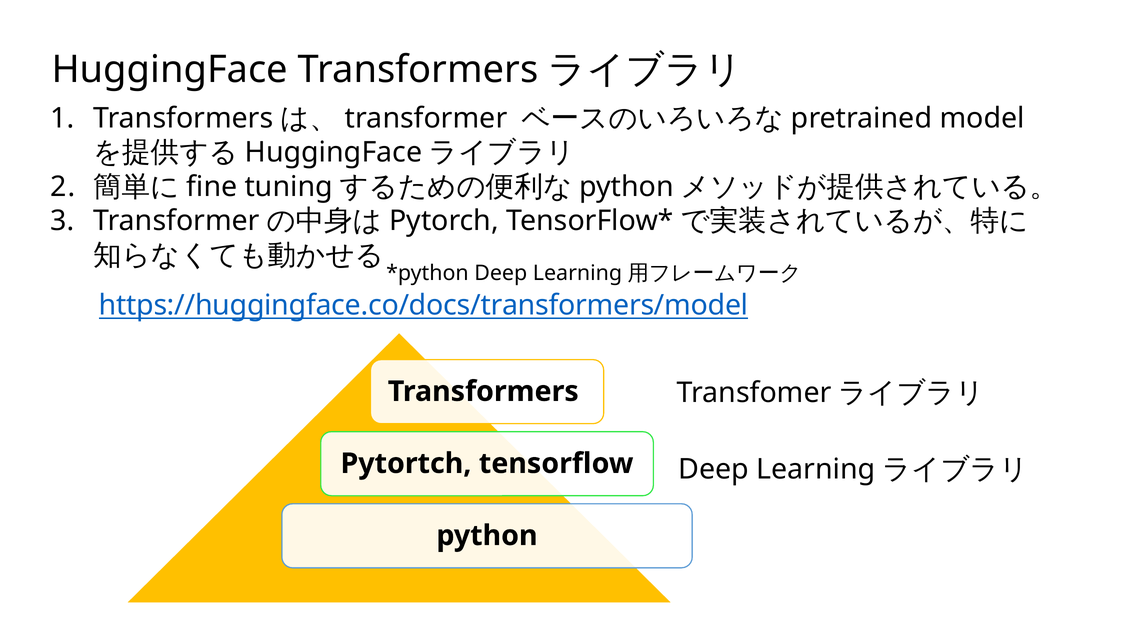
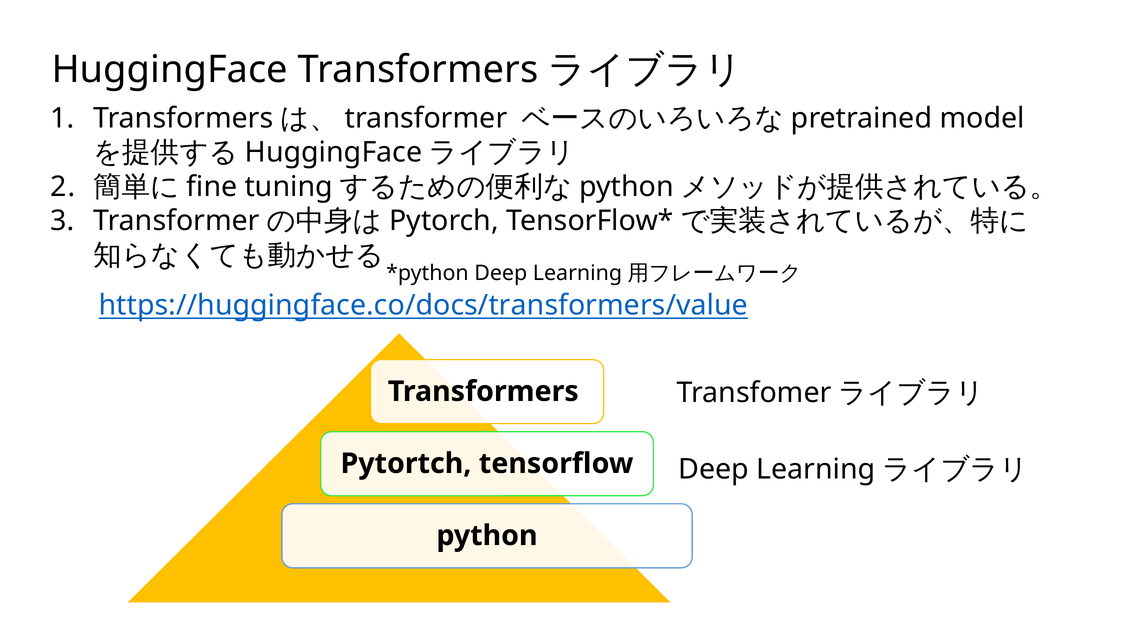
https://huggingface.co/docs/transformers/model: https://huggingface.co/docs/transformers/model -> https://huggingface.co/docs/transformers/value
